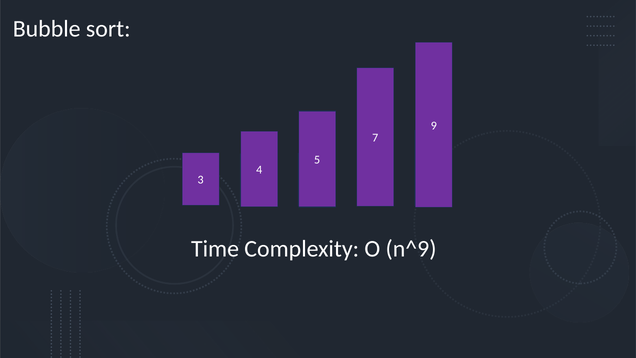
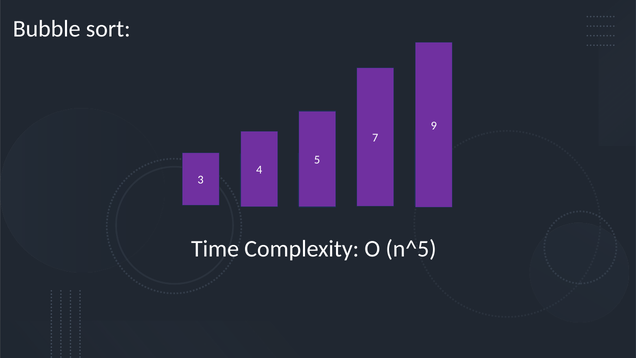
n^9: n^9 -> n^5
